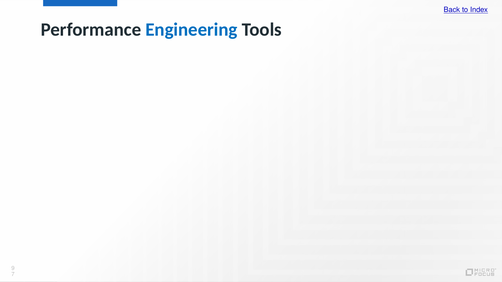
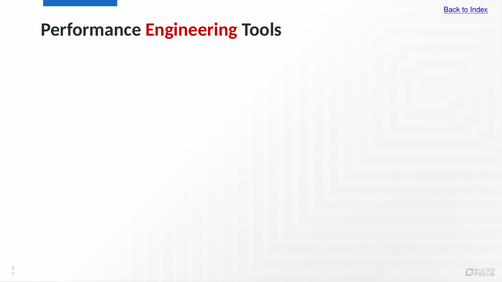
Engineering colour: blue -> red
